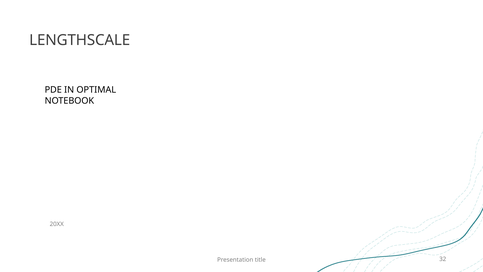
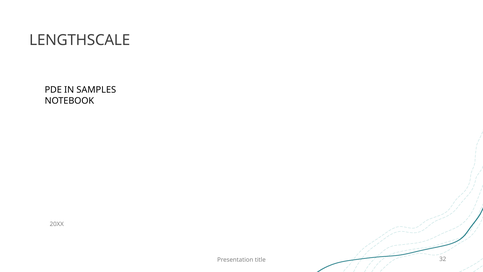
OPTIMAL: OPTIMAL -> SAMPLES
